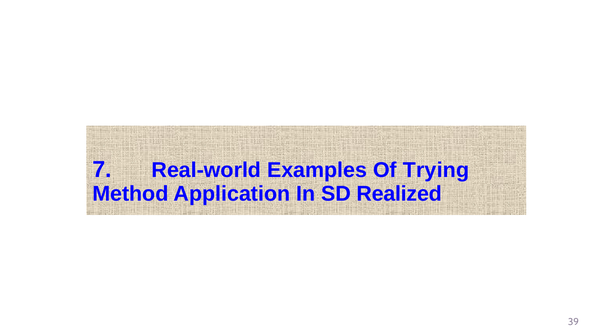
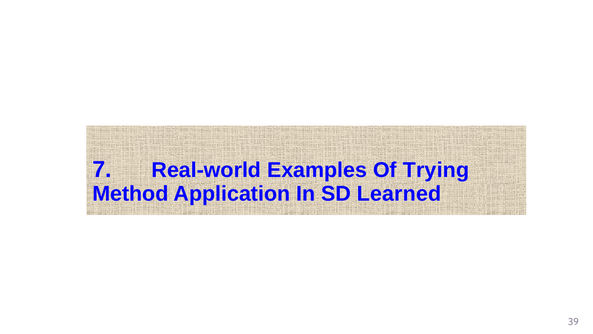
Realized: Realized -> Learned
